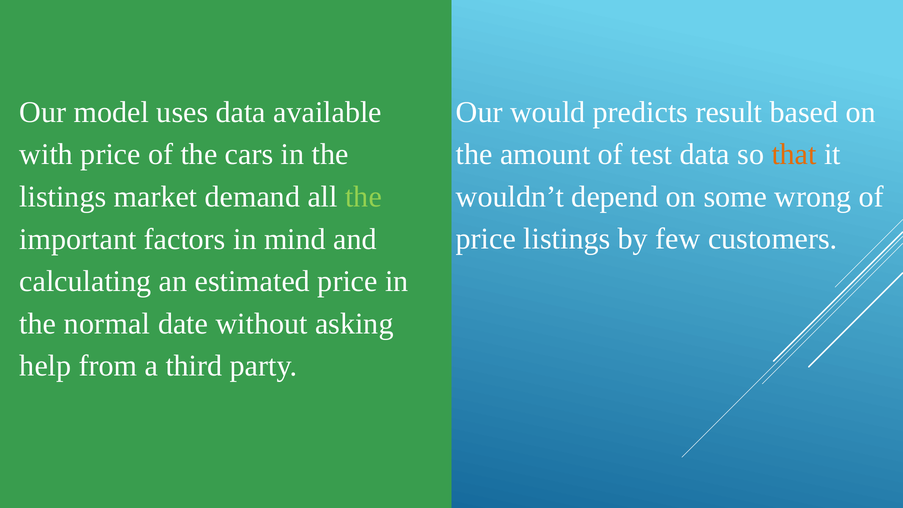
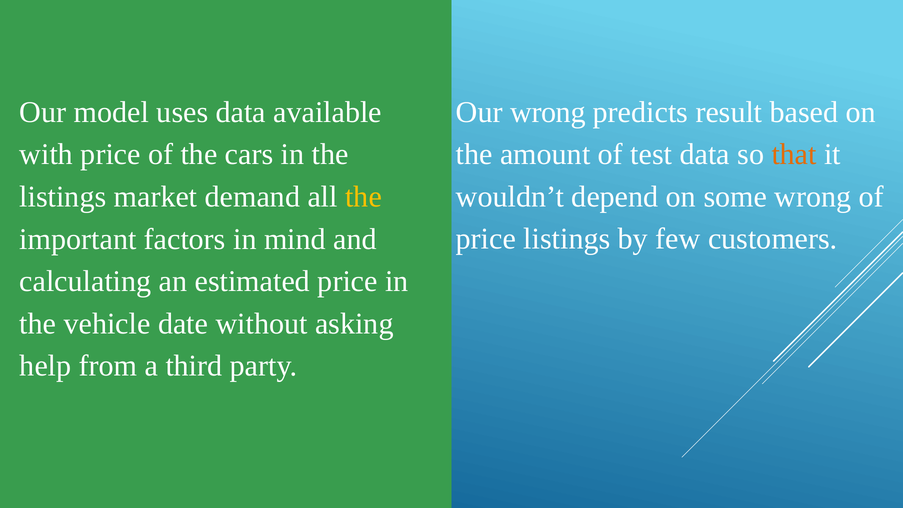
Our would: would -> wrong
the at (364, 197) colour: light green -> yellow
normal: normal -> vehicle
